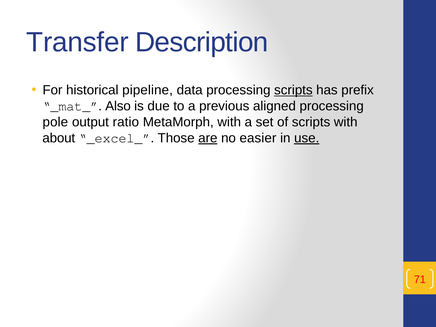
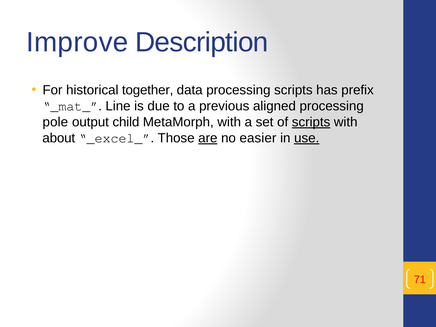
Transfer: Transfer -> Improve
pipeline: pipeline -> together
scripts at (293, 90) underline: present -> none
Also: Also -> Line
ratio: ratio -> child
scripts at (311, 122) underline: none -> present
